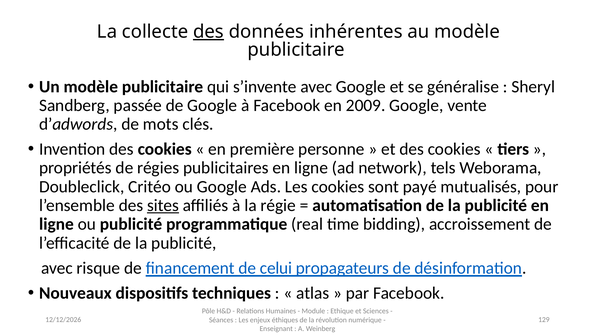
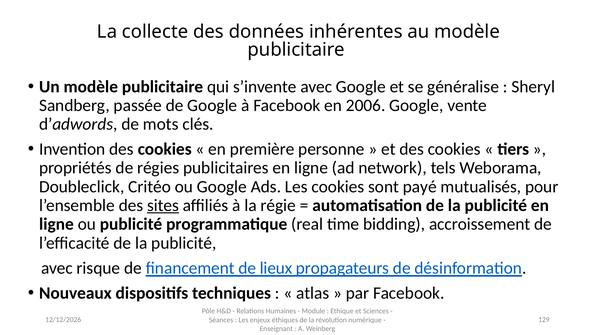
des at (208, 32) underline: present -> none
2009: 2009 -> 2006
celui: celui -> lieux
